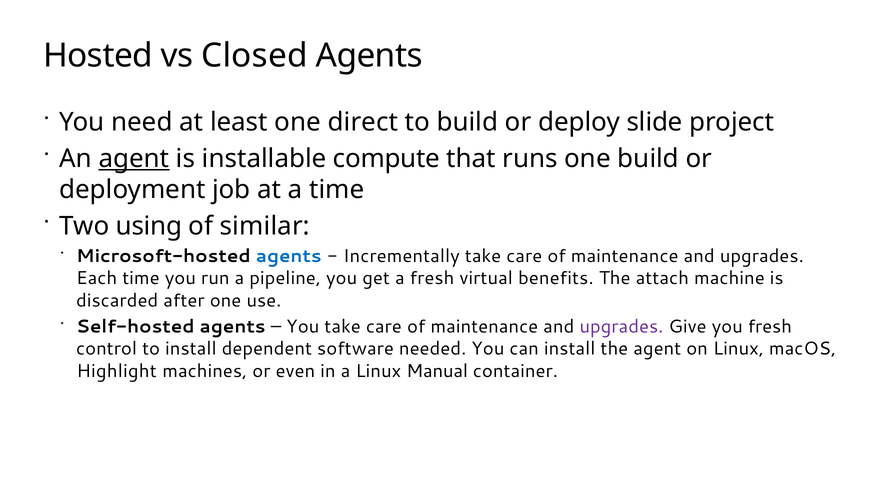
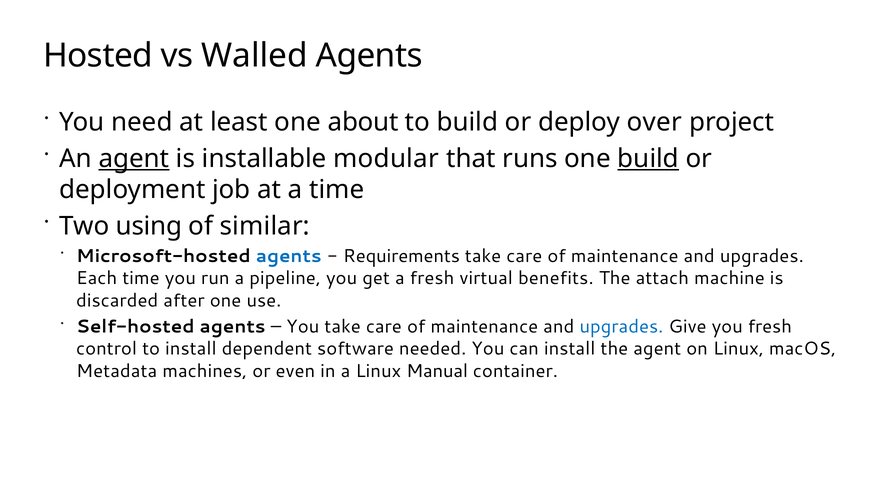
Closed: Closed -> Walled
direct: direct -> about
slide: slide -> over
compute: compute -> modular
build at (648, 159) underline: none -> present
Incrementally: Incrementally -> Requirements
upgrades at (621, 327) colour: purple -> blue
Highlight: Highlight -> Metadata
